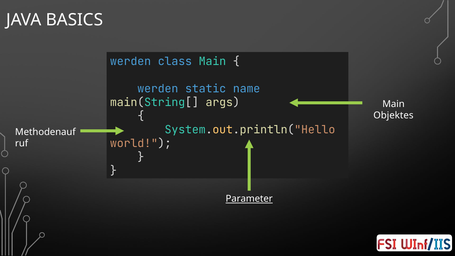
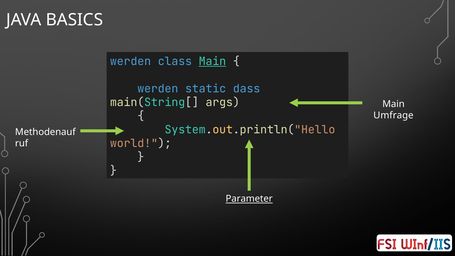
Main at (212, 61) underline: none -> present
name: name -> dass
Objektes: Objektes -> Umfrage
